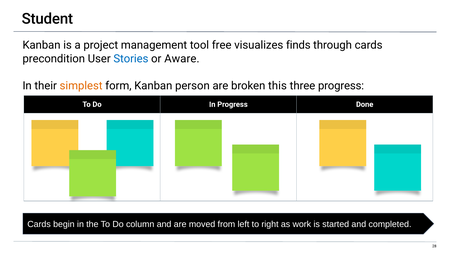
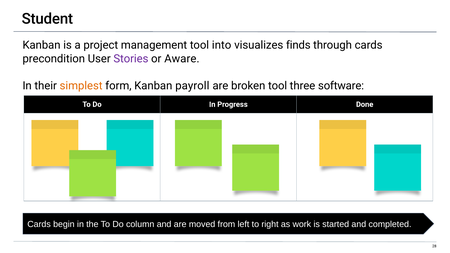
free: free -> into
Stories colour: blue -> purple
person: person -> payroll
broken this: this -> tool
three progress: progress -> software
